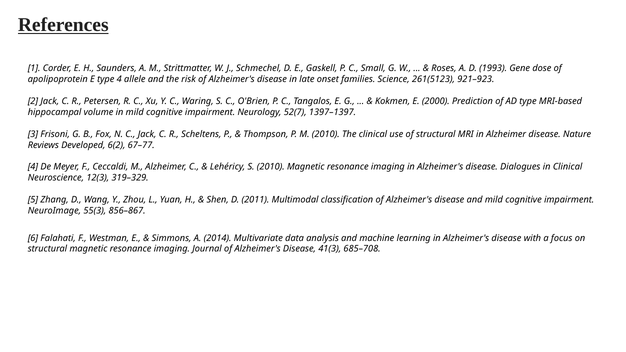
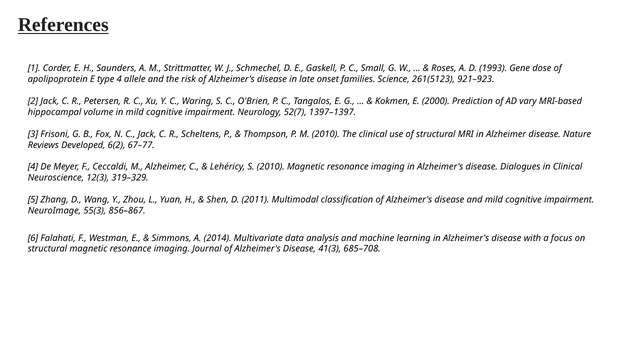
AD type: type -> vary
